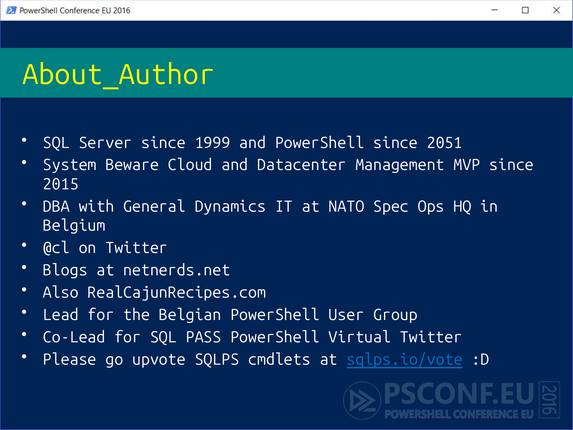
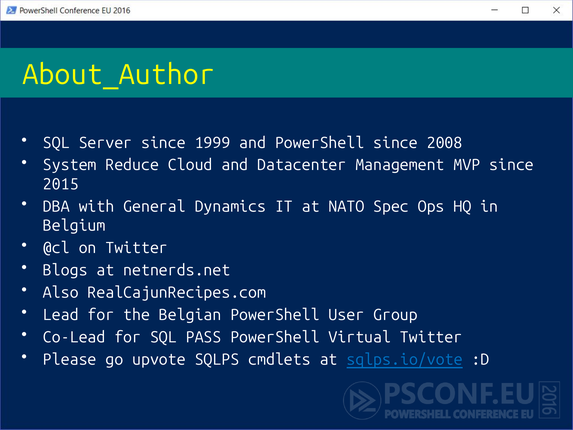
2051: 2051 -> 2008
Beware: Beware -> Reduce
